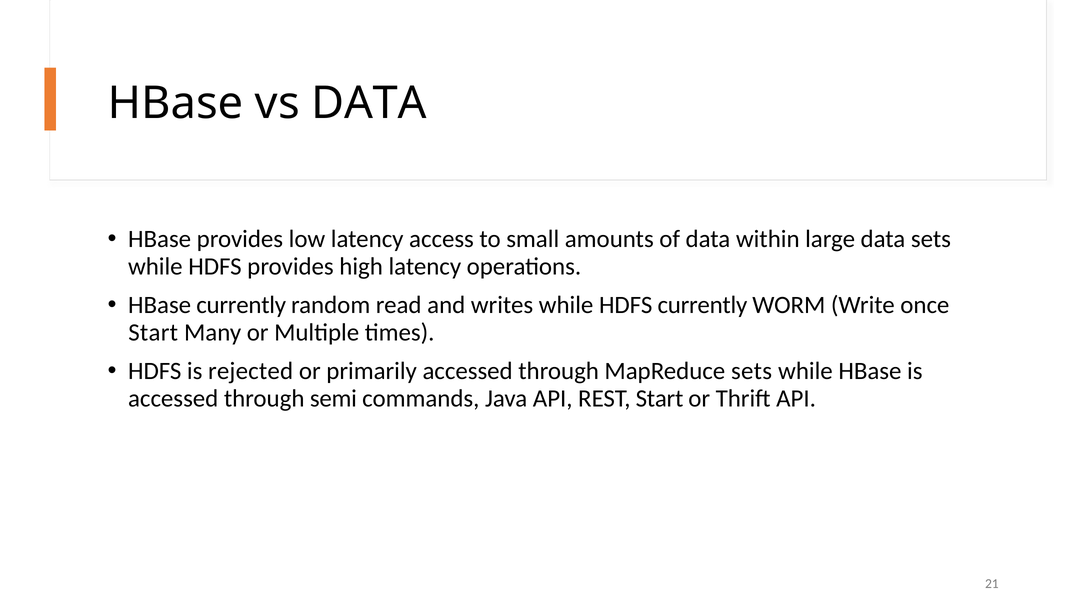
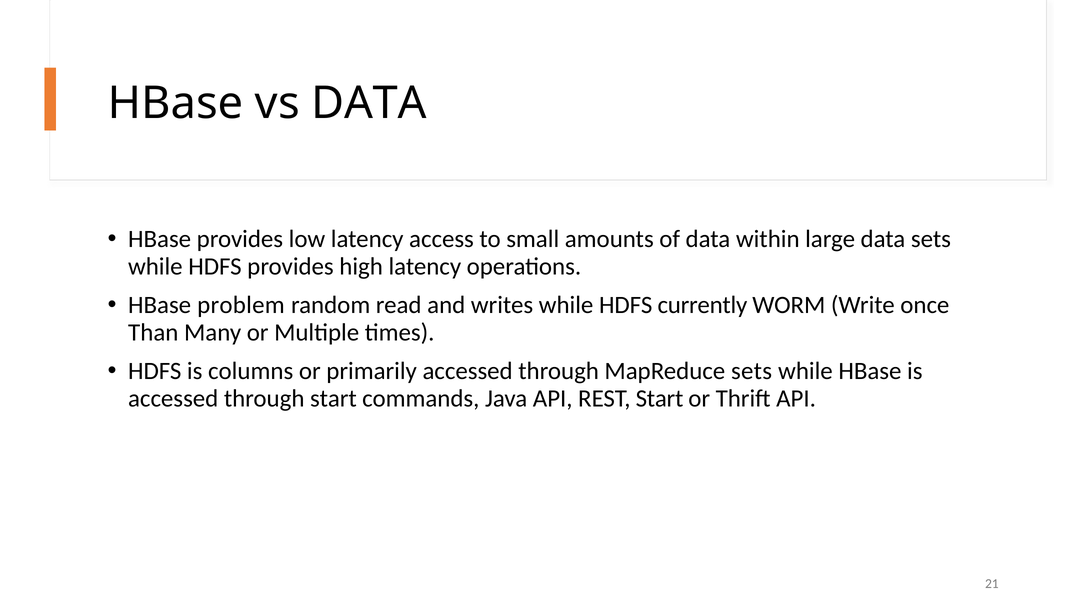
HBase currently: currently -> problem
Start at (153, 332): Start -> Than
rejected: rejected -> columns
through semi: semi -> start
